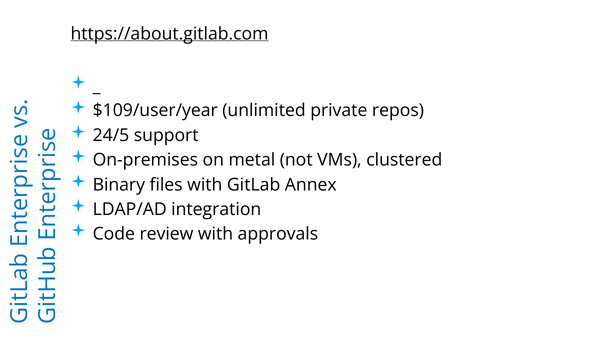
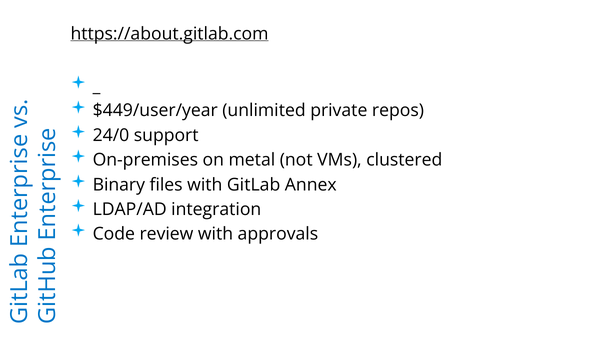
$109/user/year: $109/user/year -> $449/user/year
24/5: 24/5 -> 24/0
